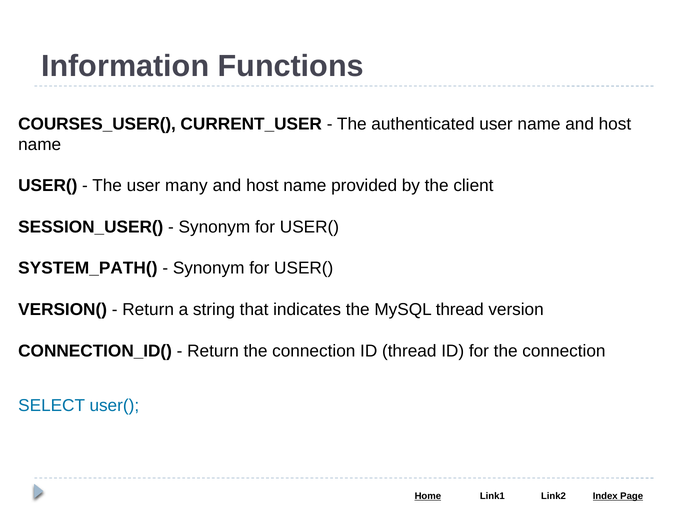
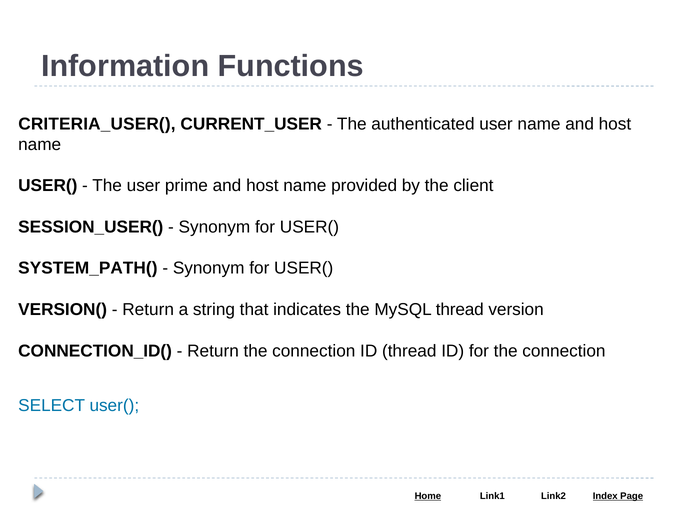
COURSES_USER(: COURSES_USER( -> CRITERIA_USER(
many: many -> prime
